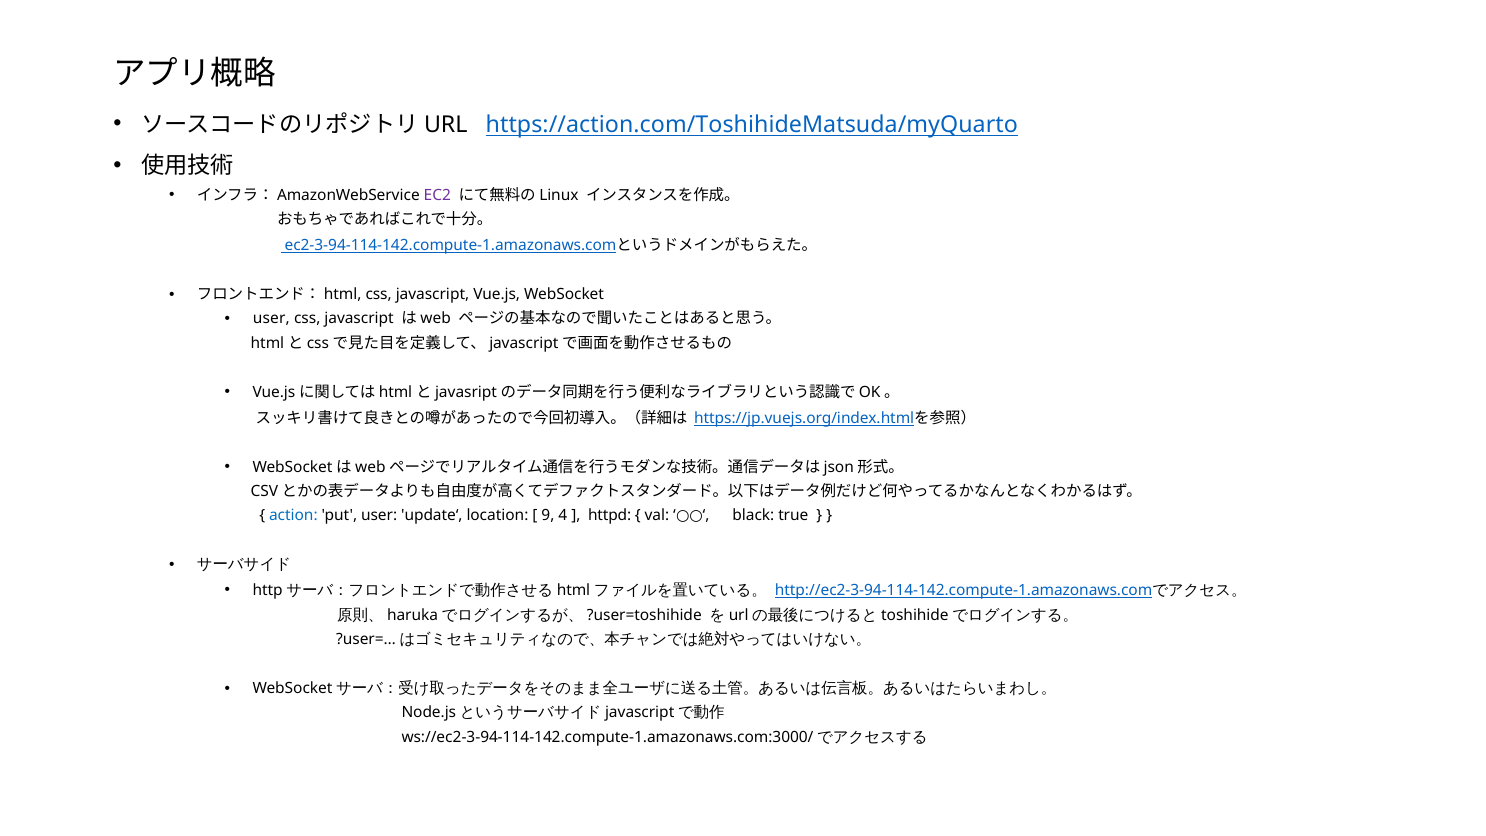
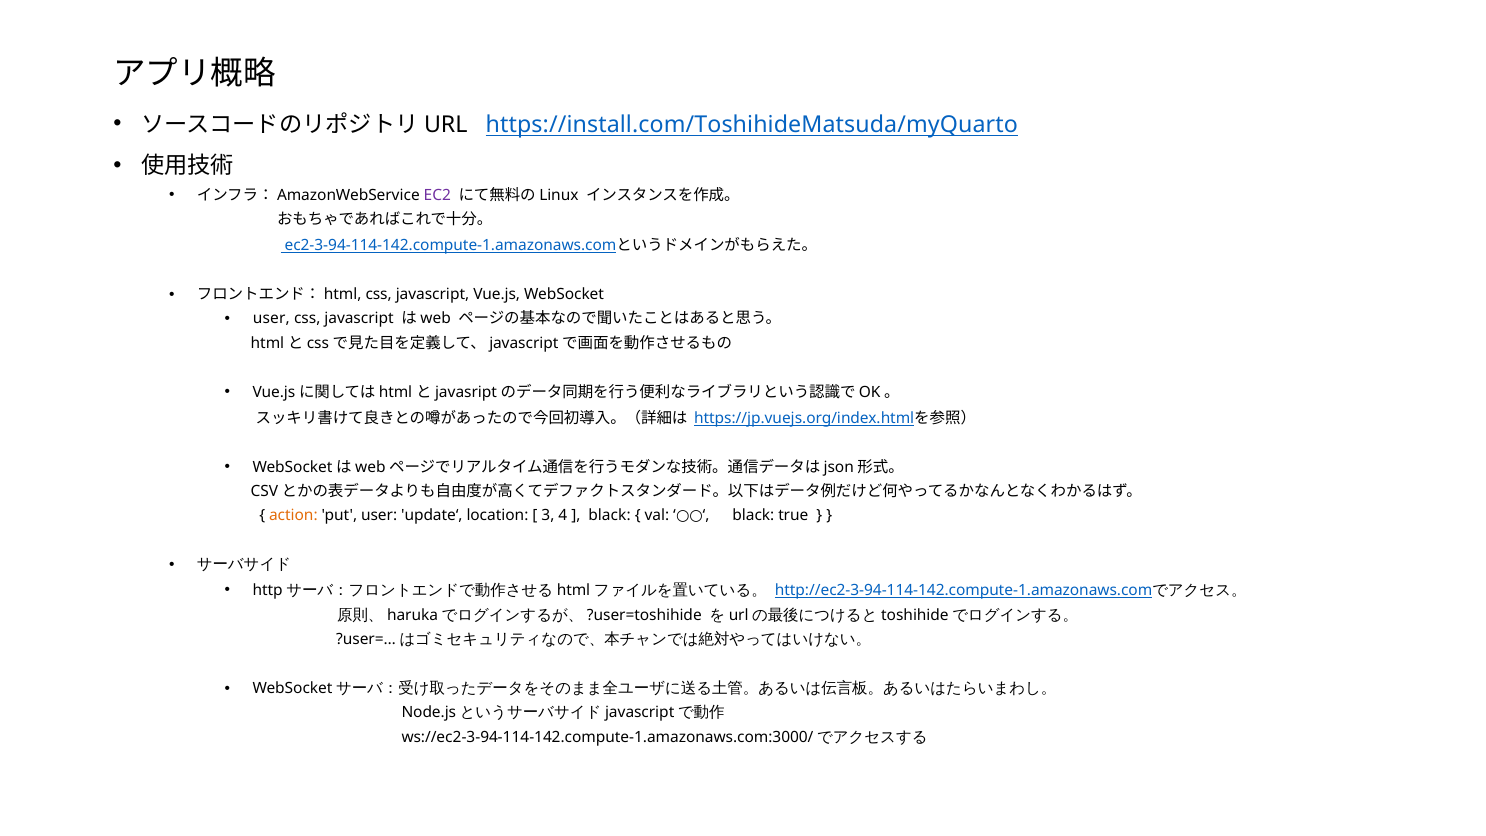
https://action.com/ToshihideMatsuda/myQuarto: https://action.com/ToshihideMatsuda/myQuarto -> https://install.com/ToshihideMatsuda/myQuarto
action colour: blue -> orange
9: 9 -> 3
httpd at (610, 516): httpd -> black
